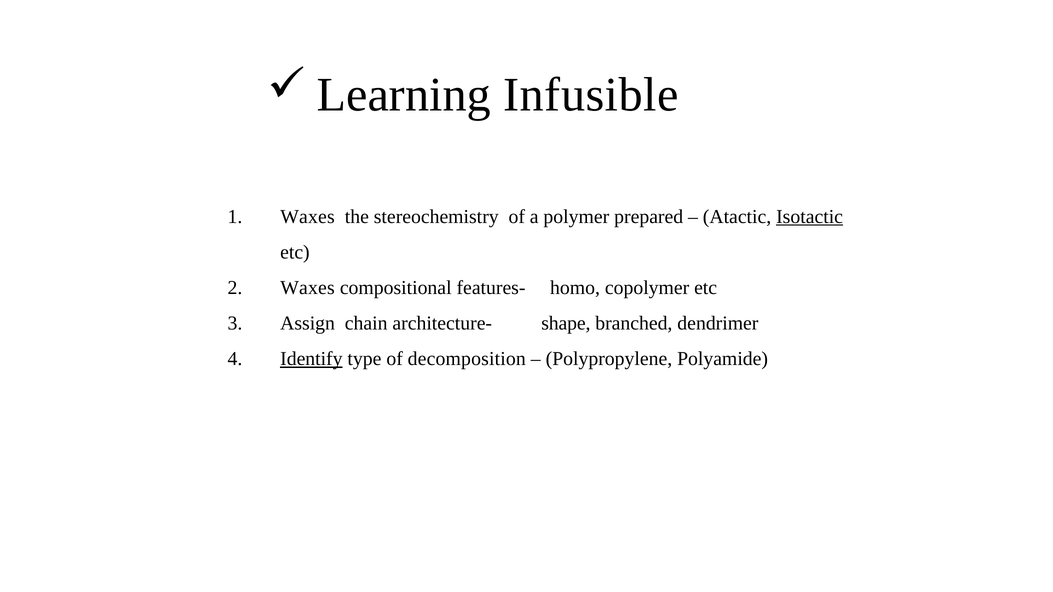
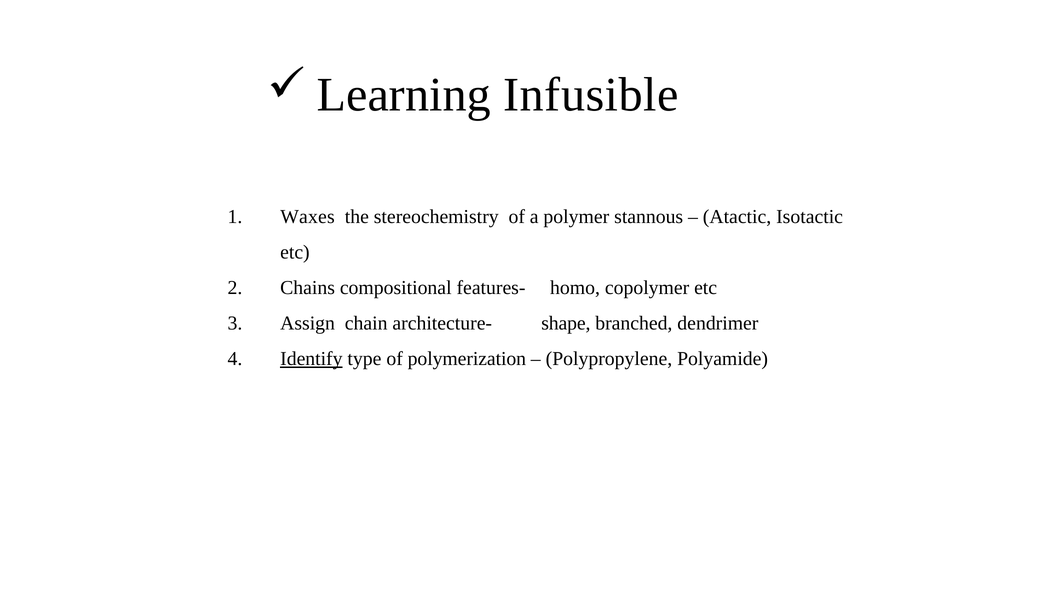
prepared: prepared -> stannous
Isotactic underline: present -> none
Waxes at (308, 288): Waxes -> Chains
decomposition: decomposition -> polymerization
